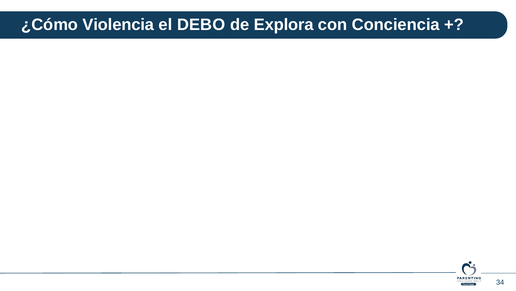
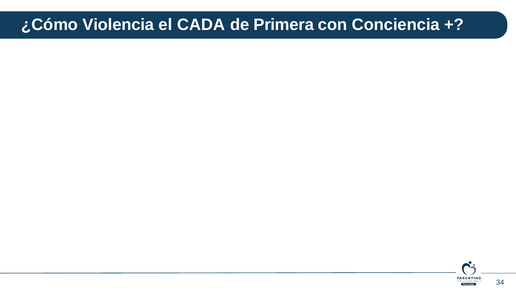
DEBO: DEBO -> CADA
Explora: Explora -> Primera
